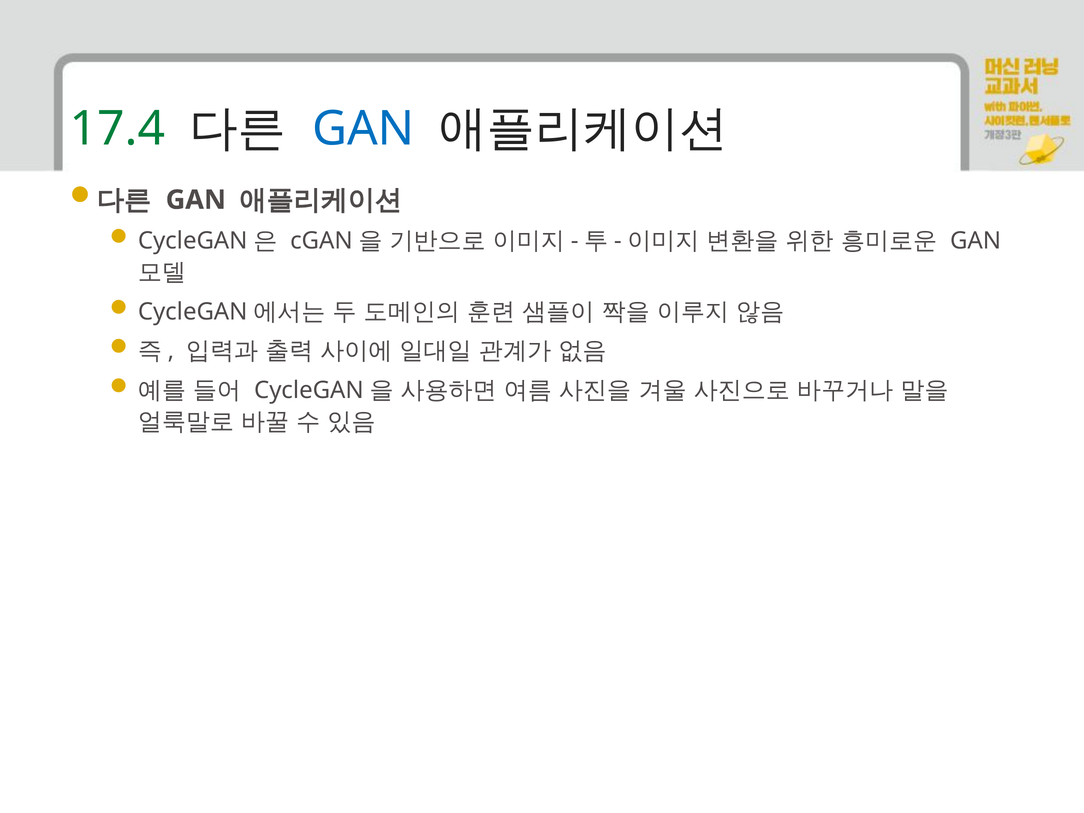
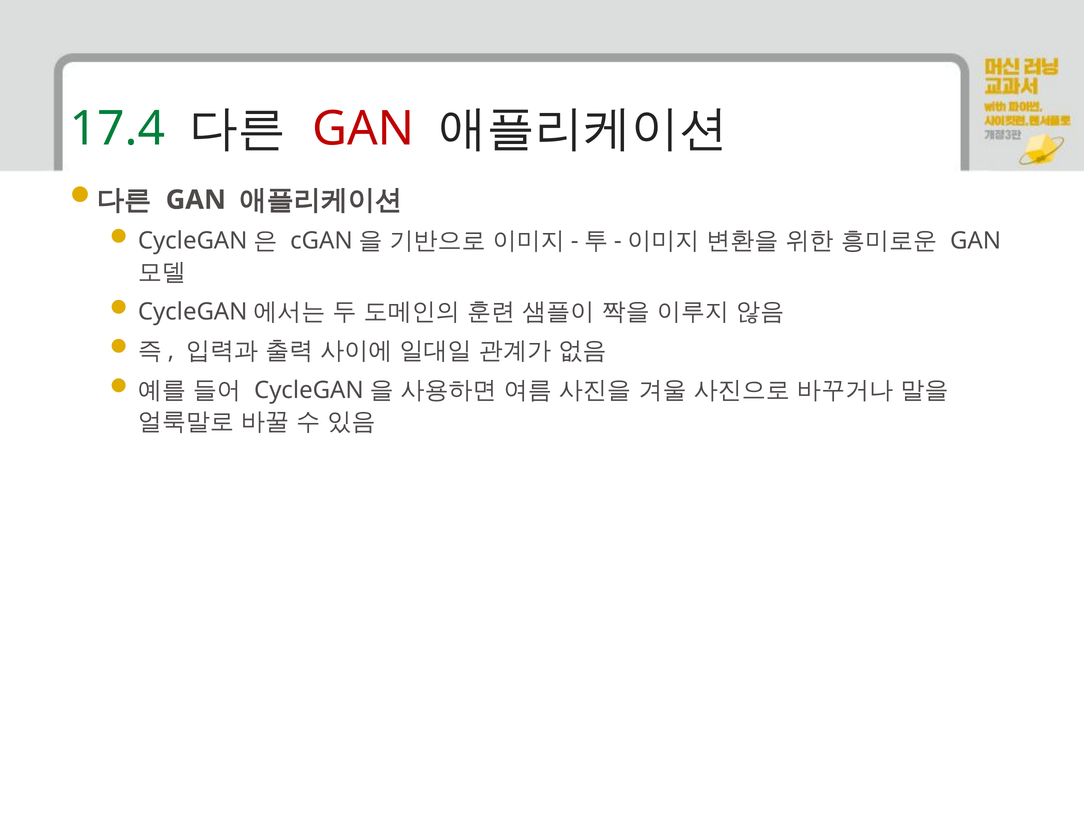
GAN at (363, 129) colour: blue -> red
